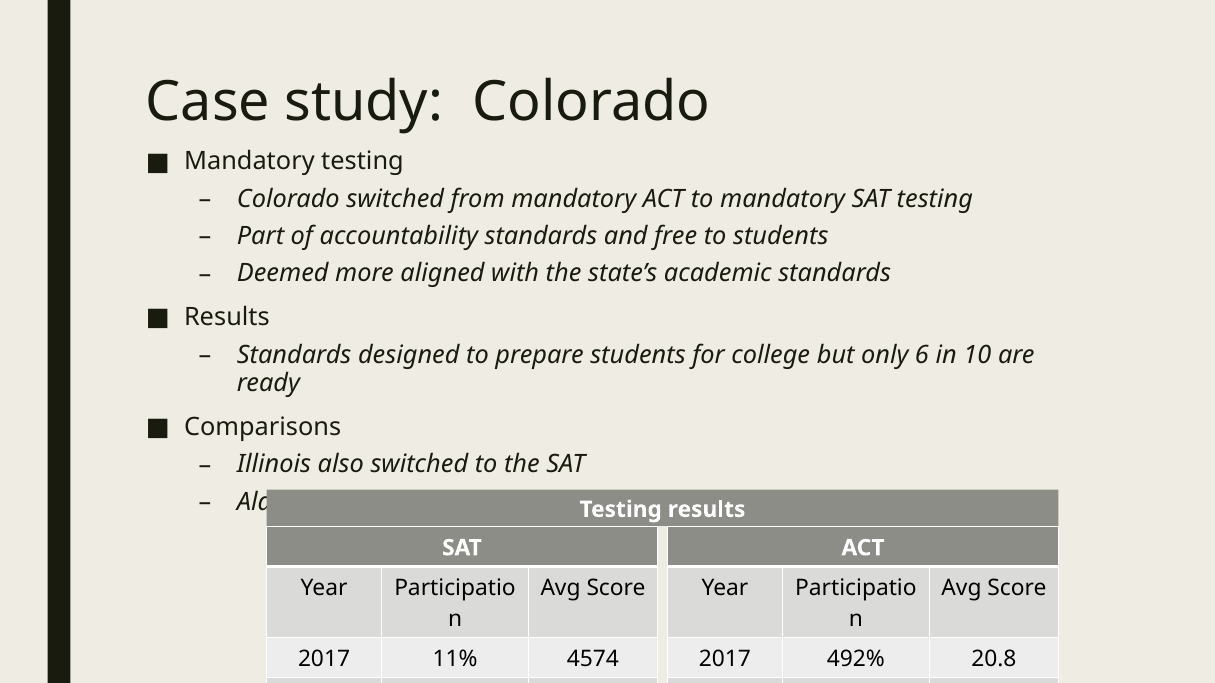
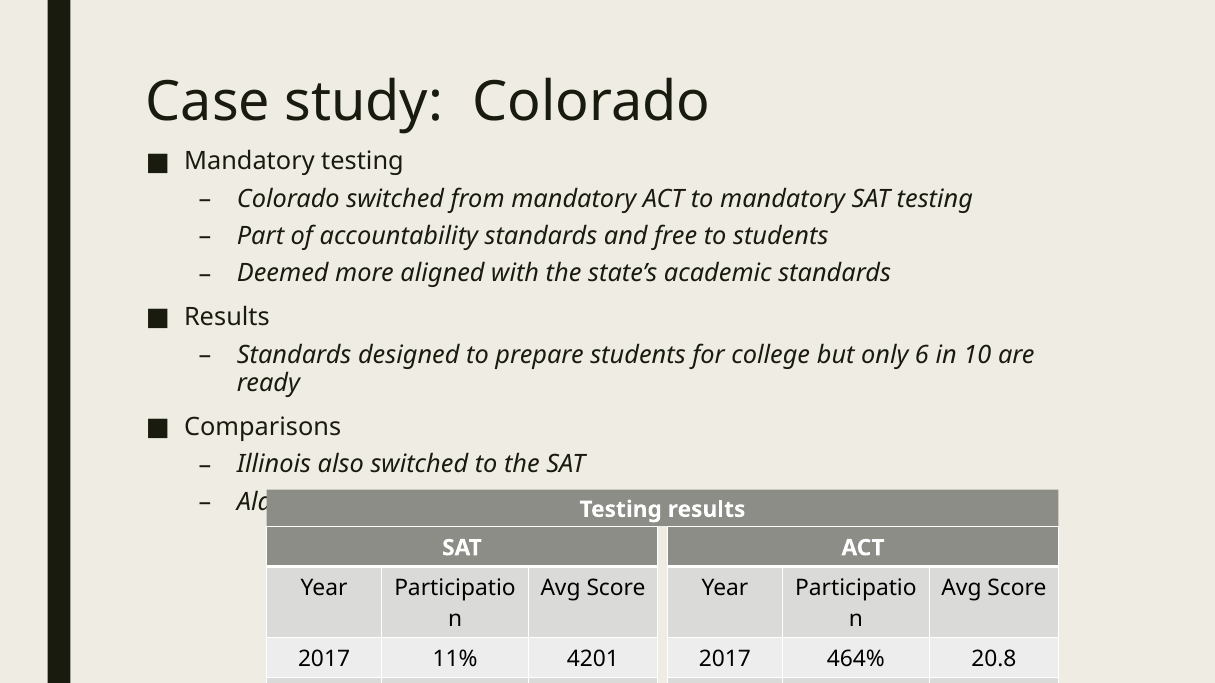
4574: 4574 -> 4201
492%: 492% -> 464%
